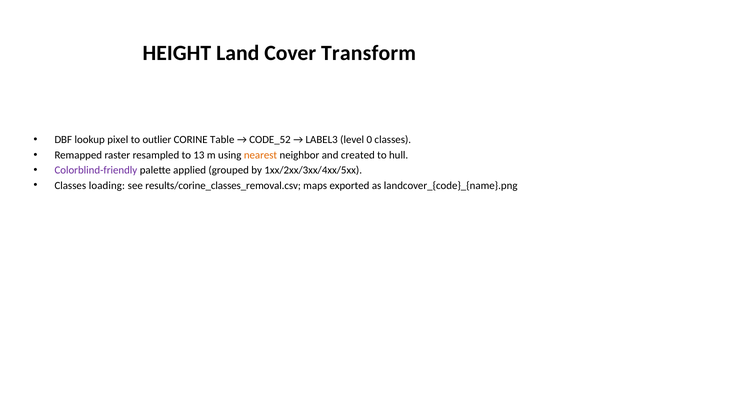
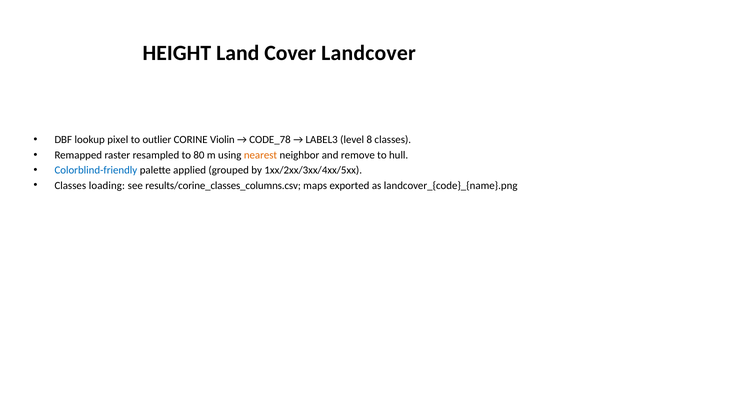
Transform: Transform -> Landcover
Table: Table -> Violin
CODE_52: CODE_52 -> CODE_78
0: 0 -> 8
13: 13 -> 80
created: created -> remove
Colorblind-friendly colour: purple -> blue
results/corine_classes_removal.csv: results/corine_classes_removal.csv -> results/corine_classes_columns.csv
